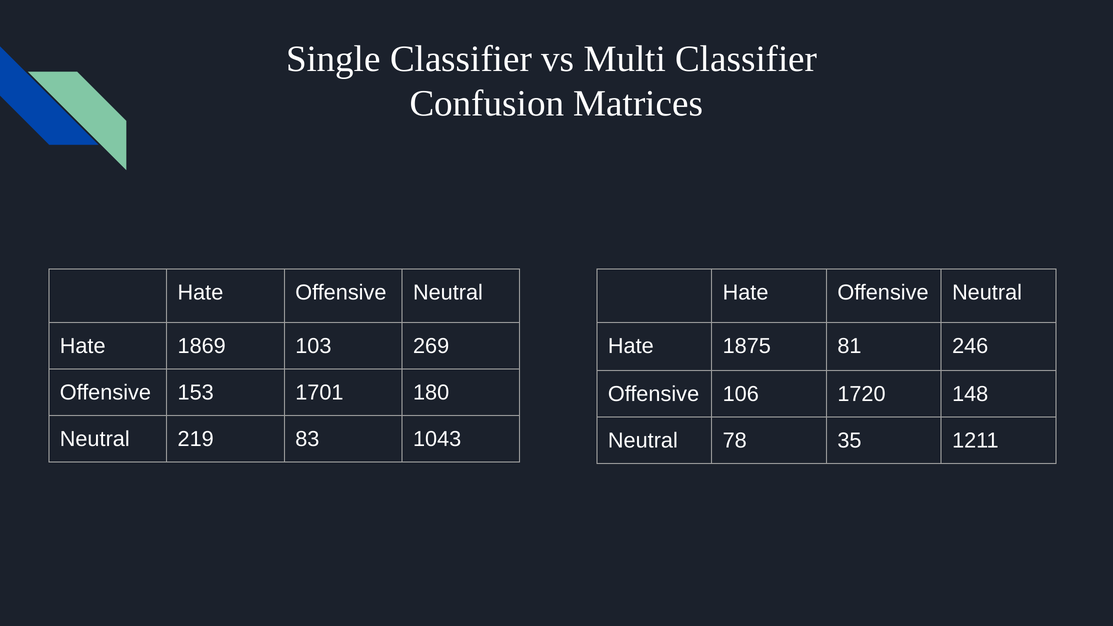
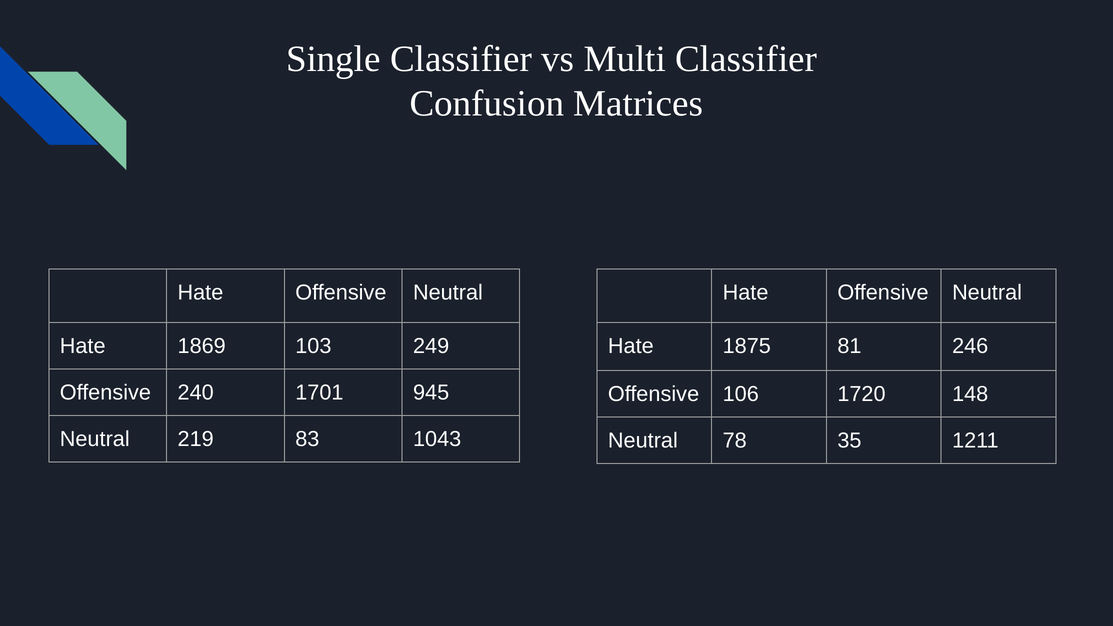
269: 269 -> 249
153: 153 -> 240
180: 180 -> 945
